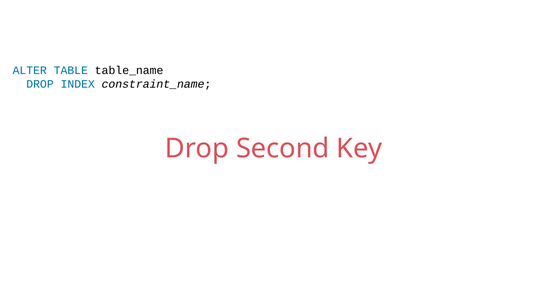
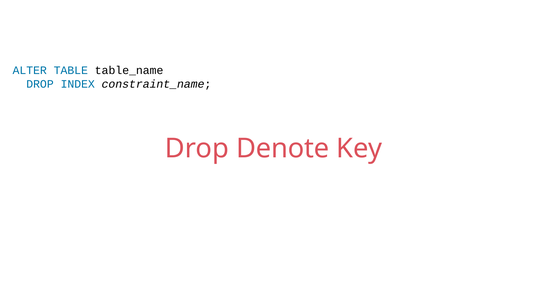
Second: Second -> Denote
